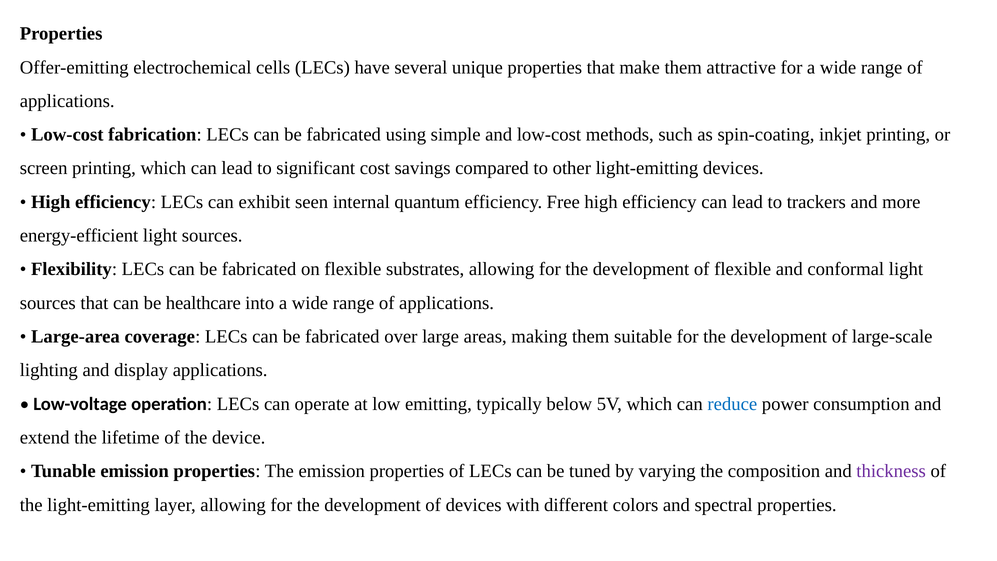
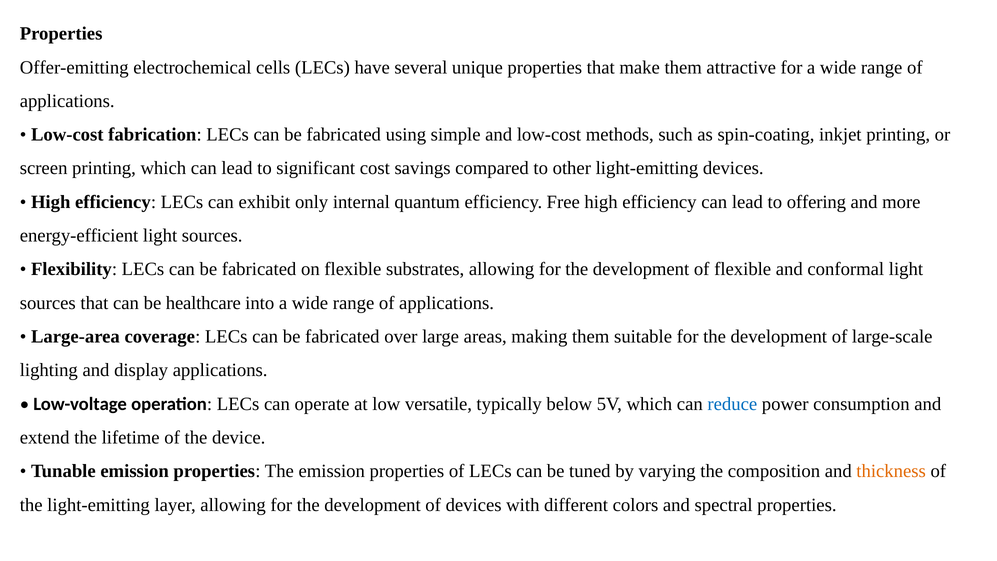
seen: seen -> only
trackers: trackers -> offering
emitting: emitting -> versatile
thickness colour: purple -> orange
